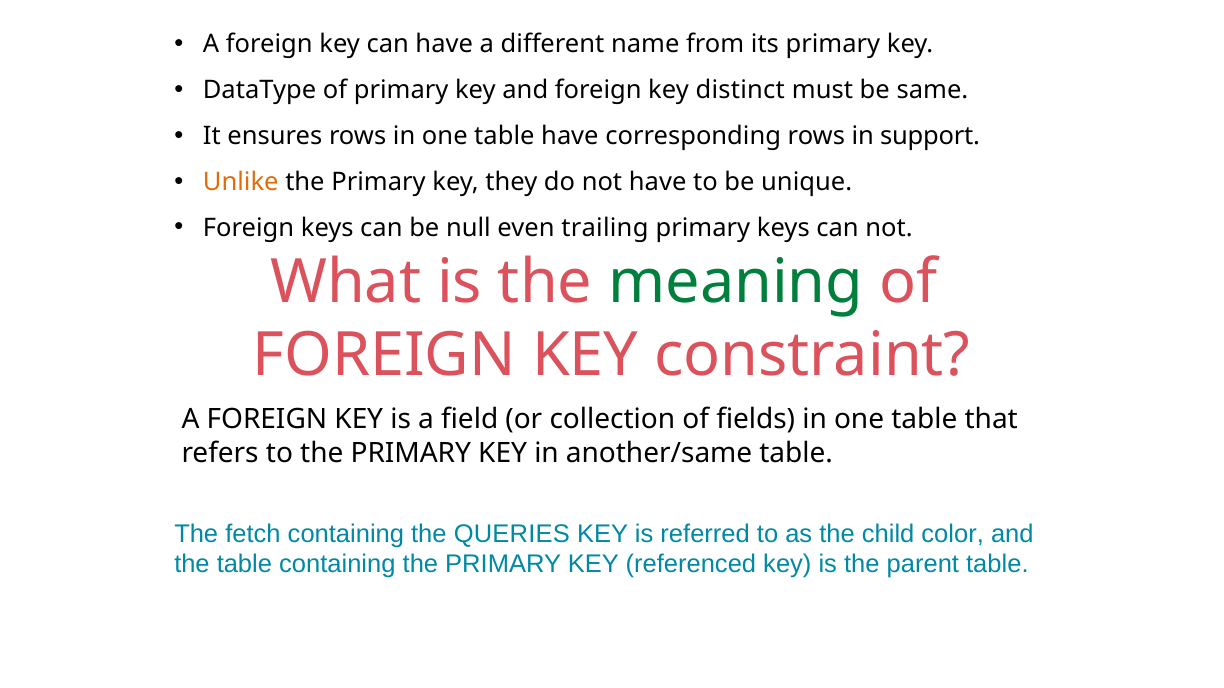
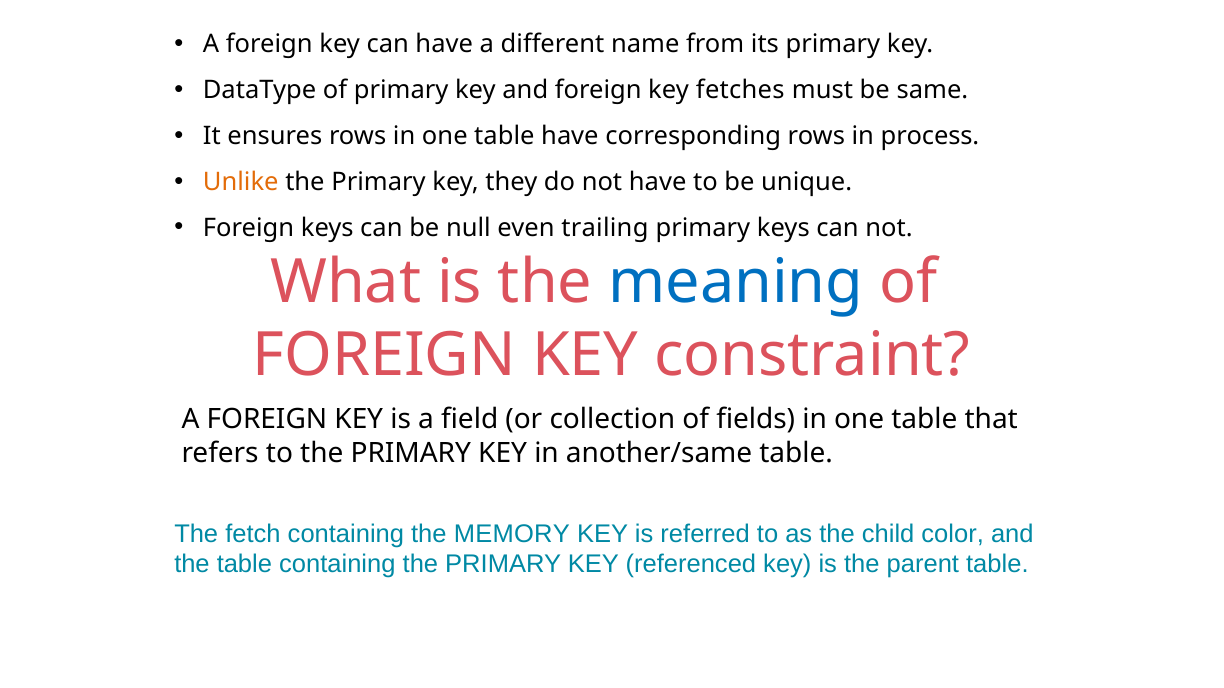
distinct: distinct -> fetches
support: support -> process
meaning colour: green -> blue
QUERIES: QUERIES -> MEMORY
